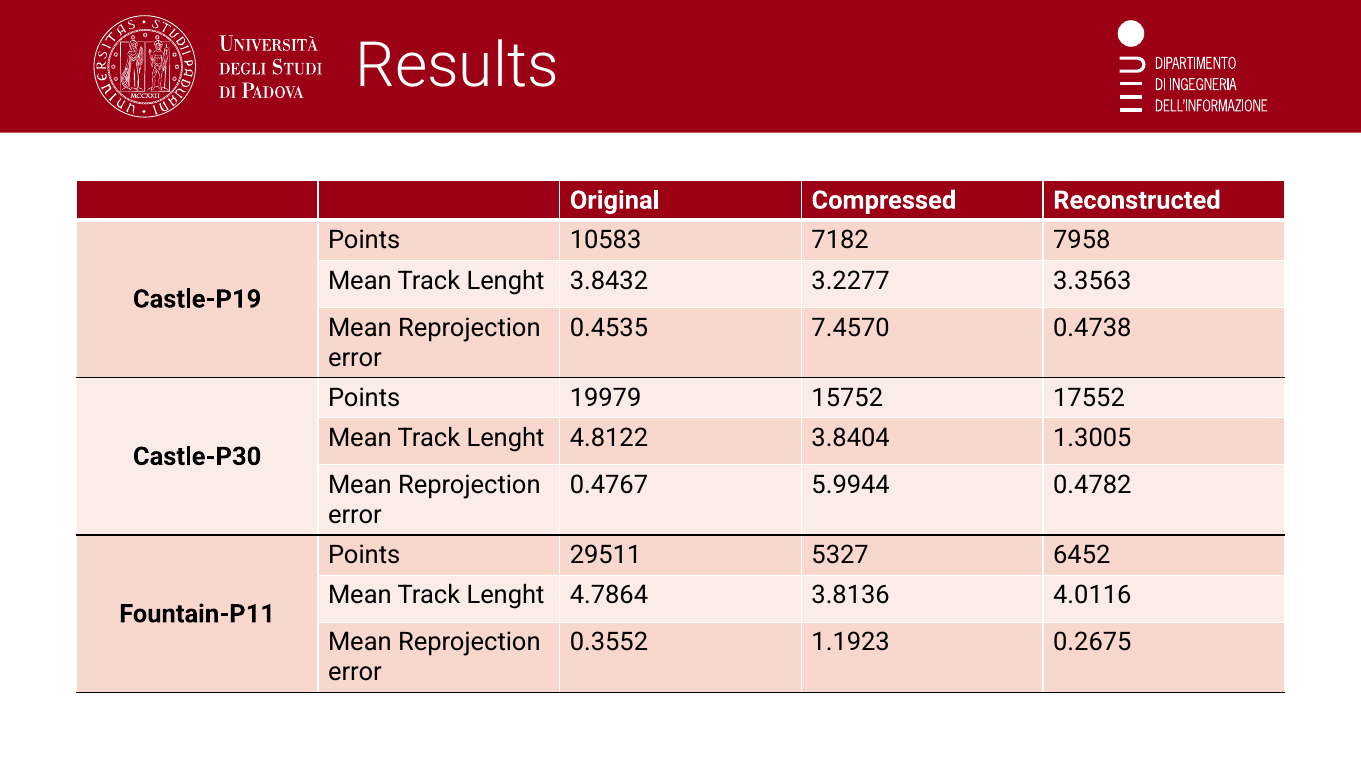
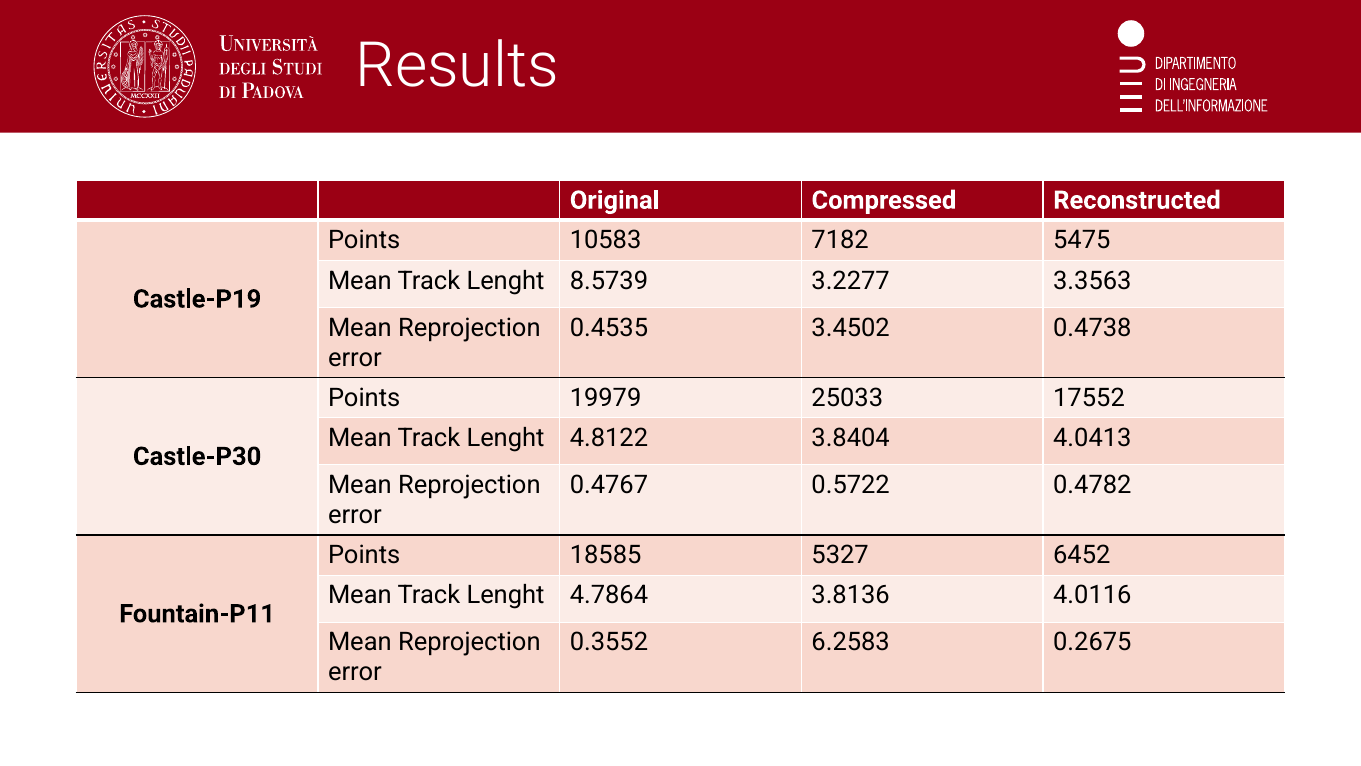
7958: 7958 -> 5475
3.8432: 3.8432 -> 8.5739
7.4570: 7.4570 -> 3.4502
15752: 15752 -> 25033
1.3005: 1.3005 -> 4.0413
5.9944: 5.9944 -> 0.5722
29511: 29511 -> 18585
1.1923: 1.1923 -> 6.2583
